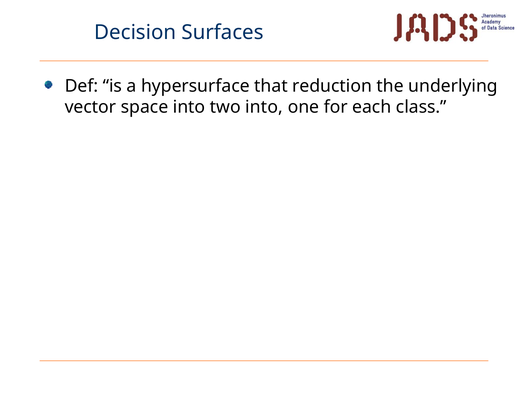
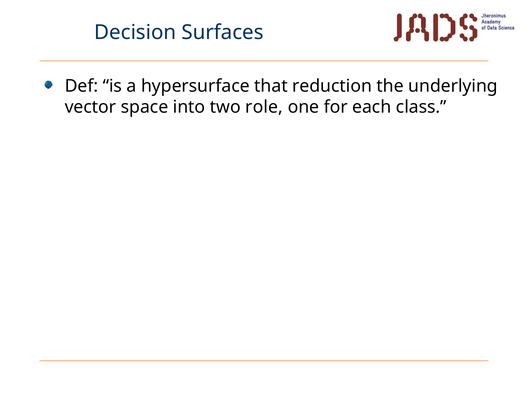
two into: into -> role
